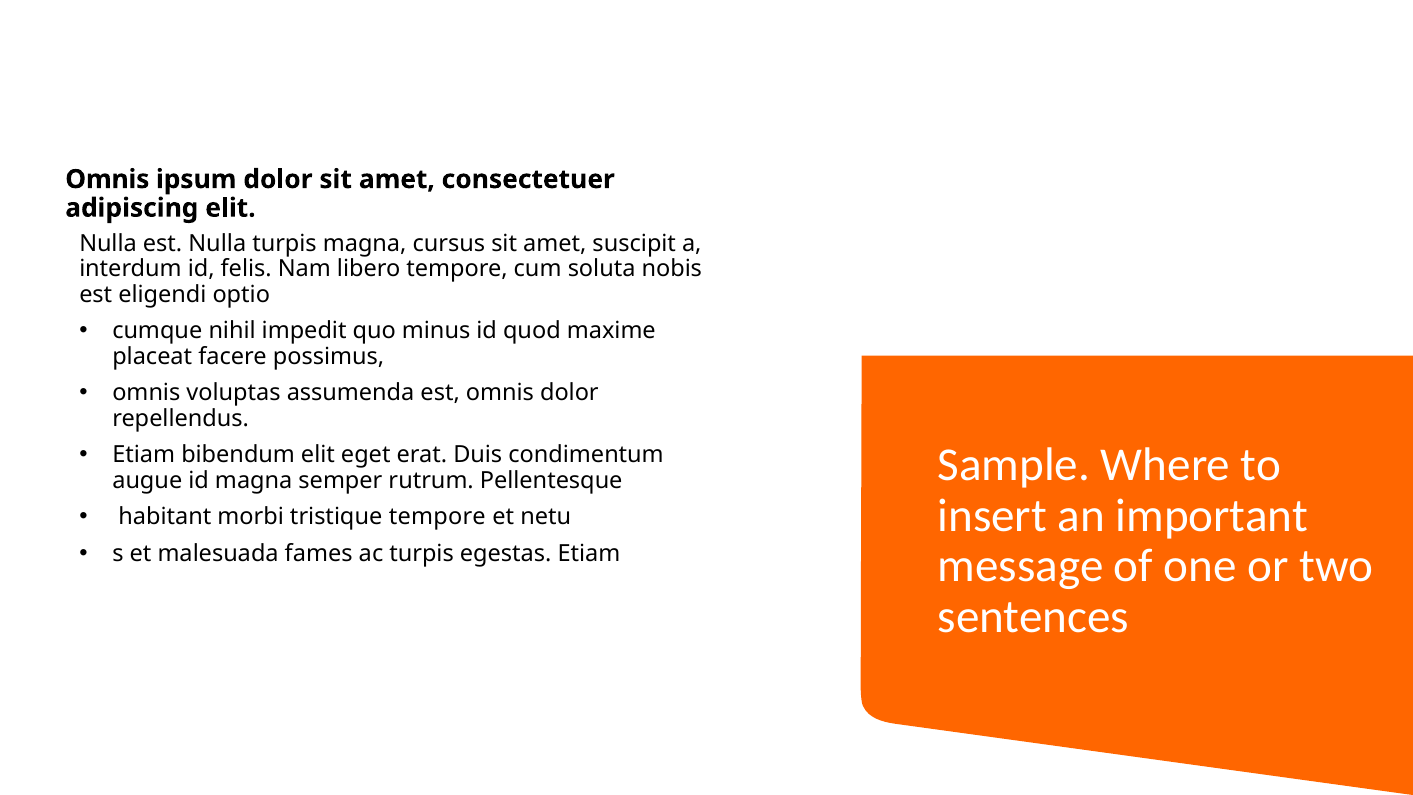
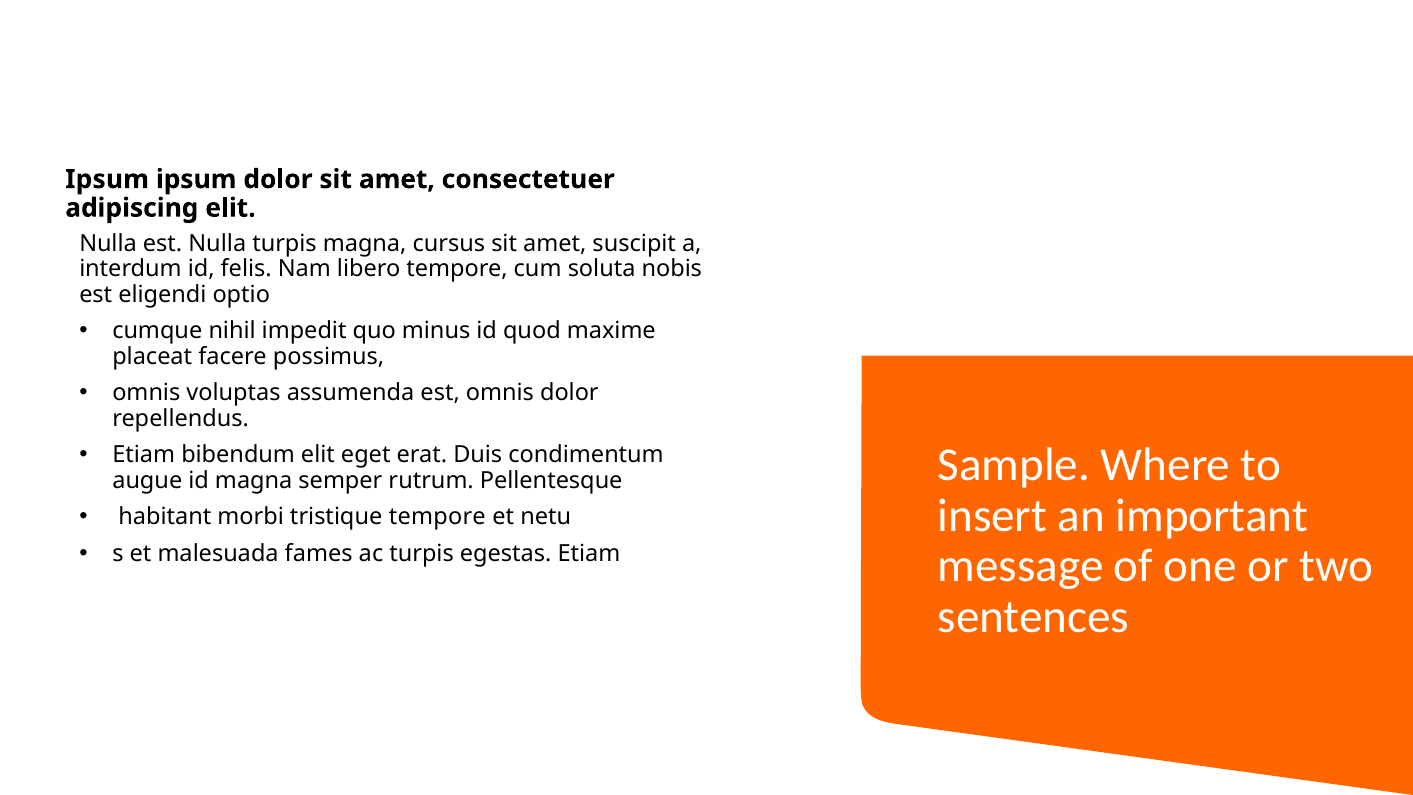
Omnis at (107, 179): Omnis -> Ipsum
